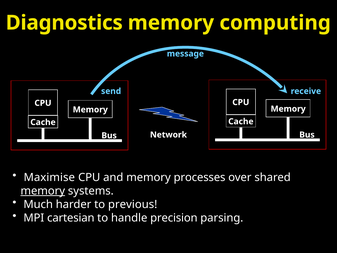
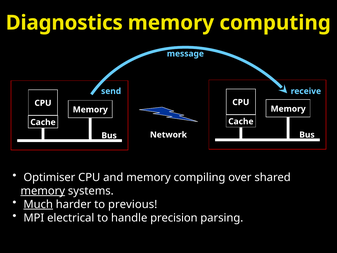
Maximise: Maximise -> Optimiser
processes: processes -> compiling
Much underline: none -> present
cartesian: cartesian -> electrical
